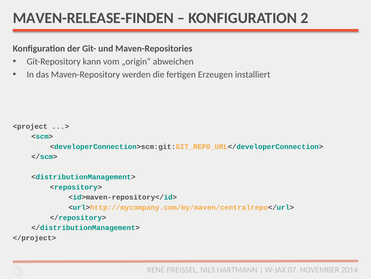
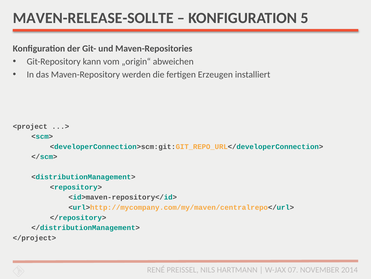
MAVEN-RELEASE-FINDEN: MAVEN-RELEASE-FINDEN -> MAVEN-RELEASE-SOLLTE
2: 2 -> 5
